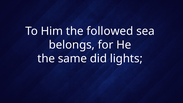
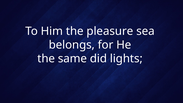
followed: followed -> pleasure
